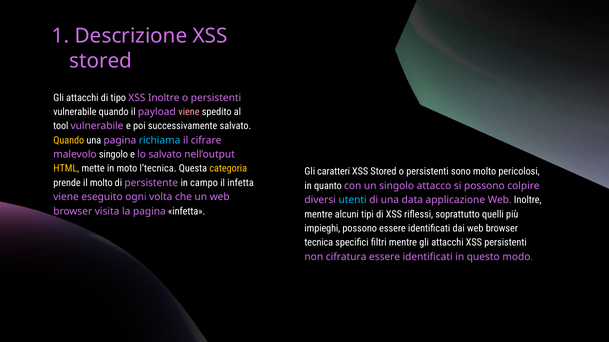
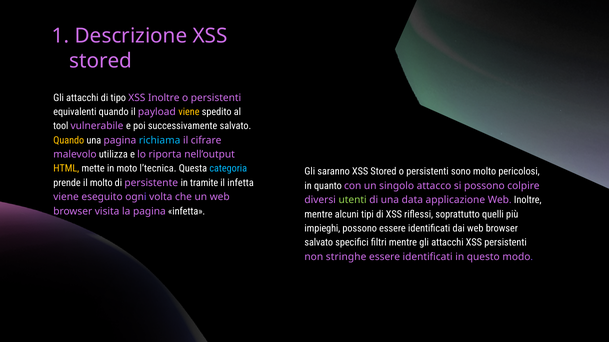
vulnerabile at (75, 112): vulnerabile -> equivalenti
viene at (189, 112) colour: pink -> yellow
malevolo singolo: singolo -> utilizza
lo salvato: salvato -> riporta
categoria colour: yellow -> light blue
caratteri: caratteri -> saranno
campo: campo -> tramite
utenti colour: light blue -> light green
tecnica at (319, 243): tecnica -> salvato
cifratura: cifratura -> stringhe
